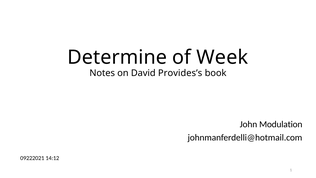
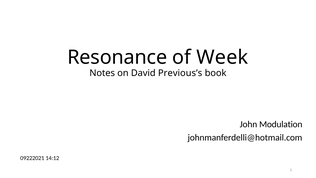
Determine: Determine -> Resonance
Provides’s: Provides’s -> Previous’s
